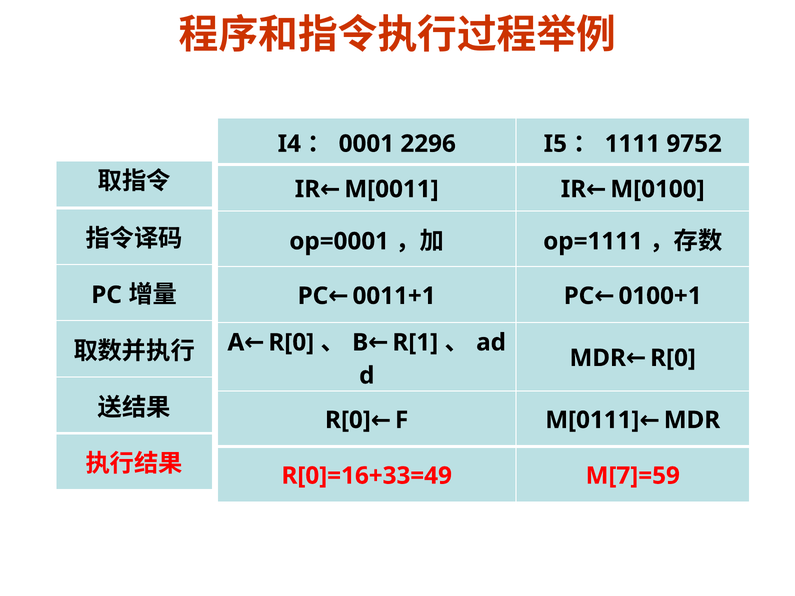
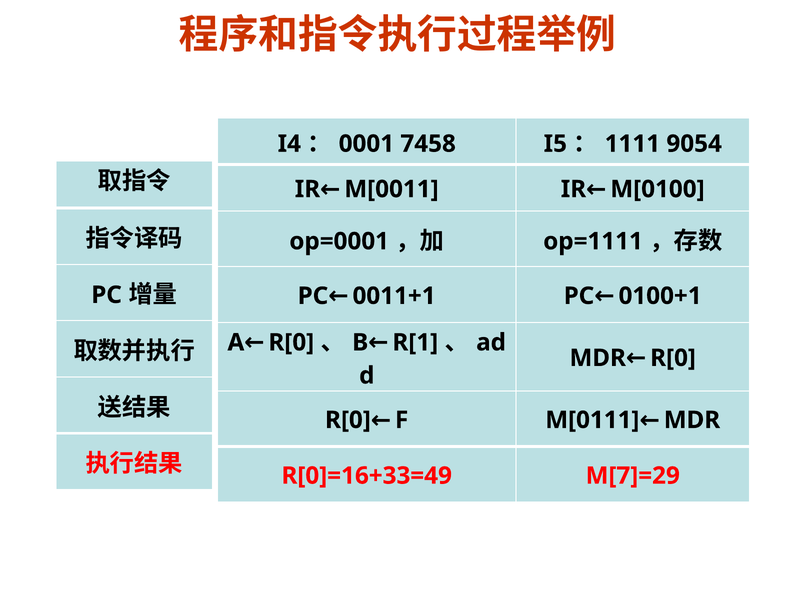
2296: 2296 -> 7458
9752: 9752 -> 9054
M[7]=59: M[7]=59 -> M[7]=29
